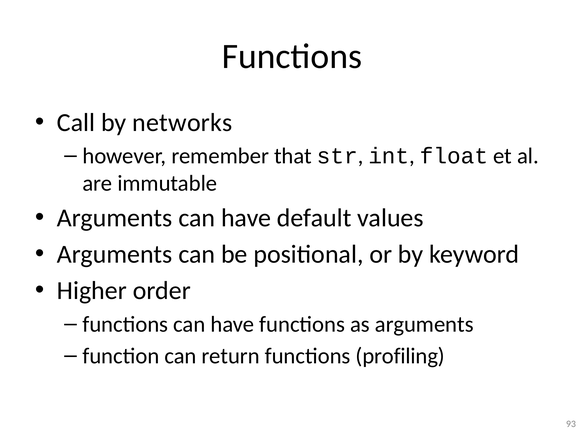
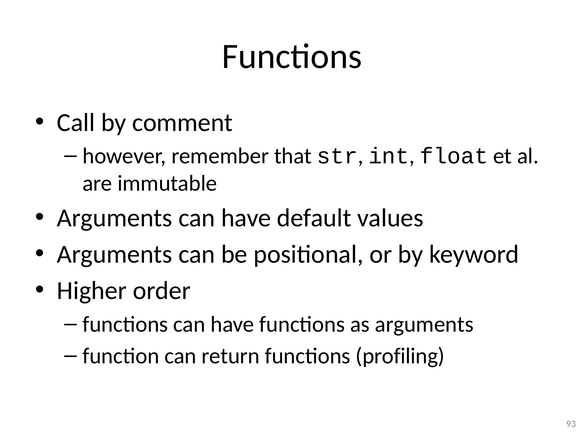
networks: networks -> comment
